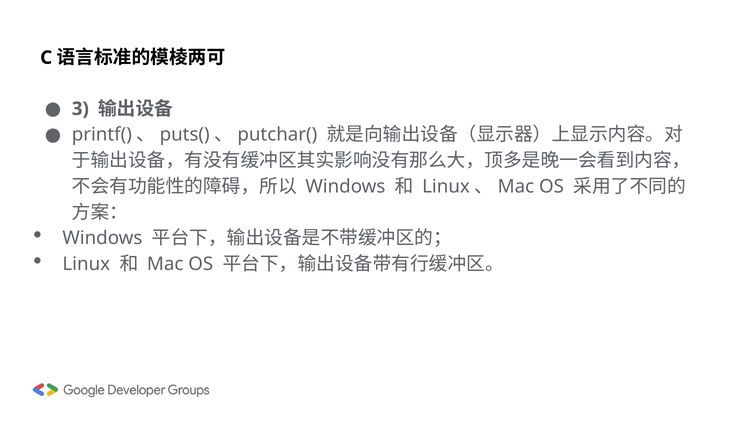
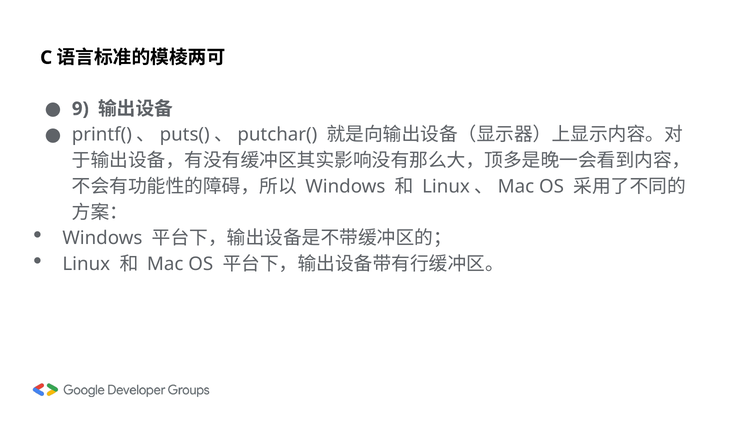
3: 3 -> 9
